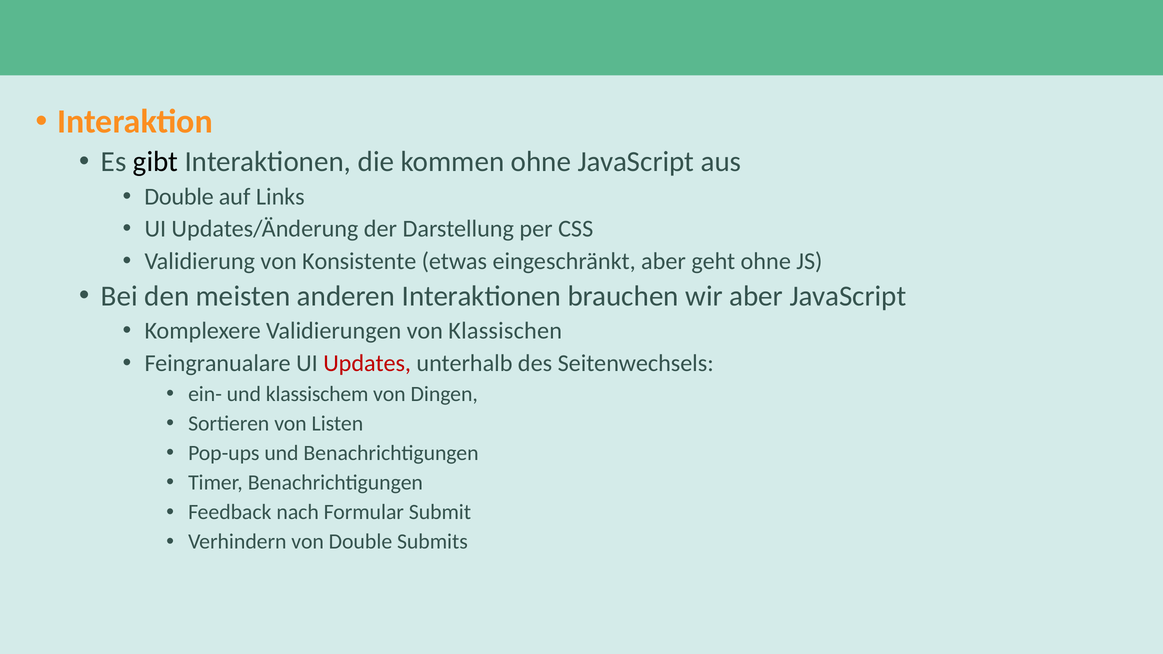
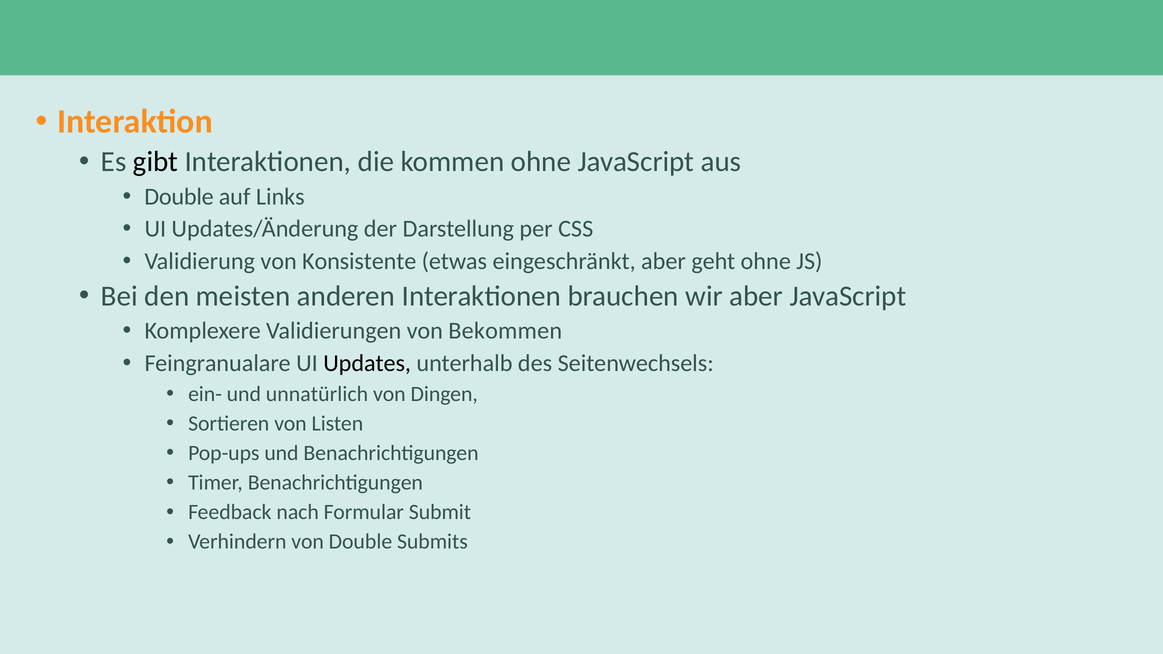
Klassischen: Klassischen -> Bekommen
Updates colour: red -> black
klassischem: klassischem -> unnatürlich
